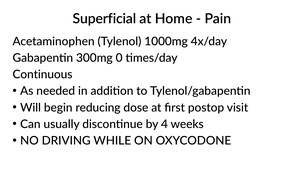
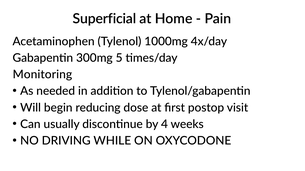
0: 0 -> 5
Continuous: Continuous -> Monitoring
